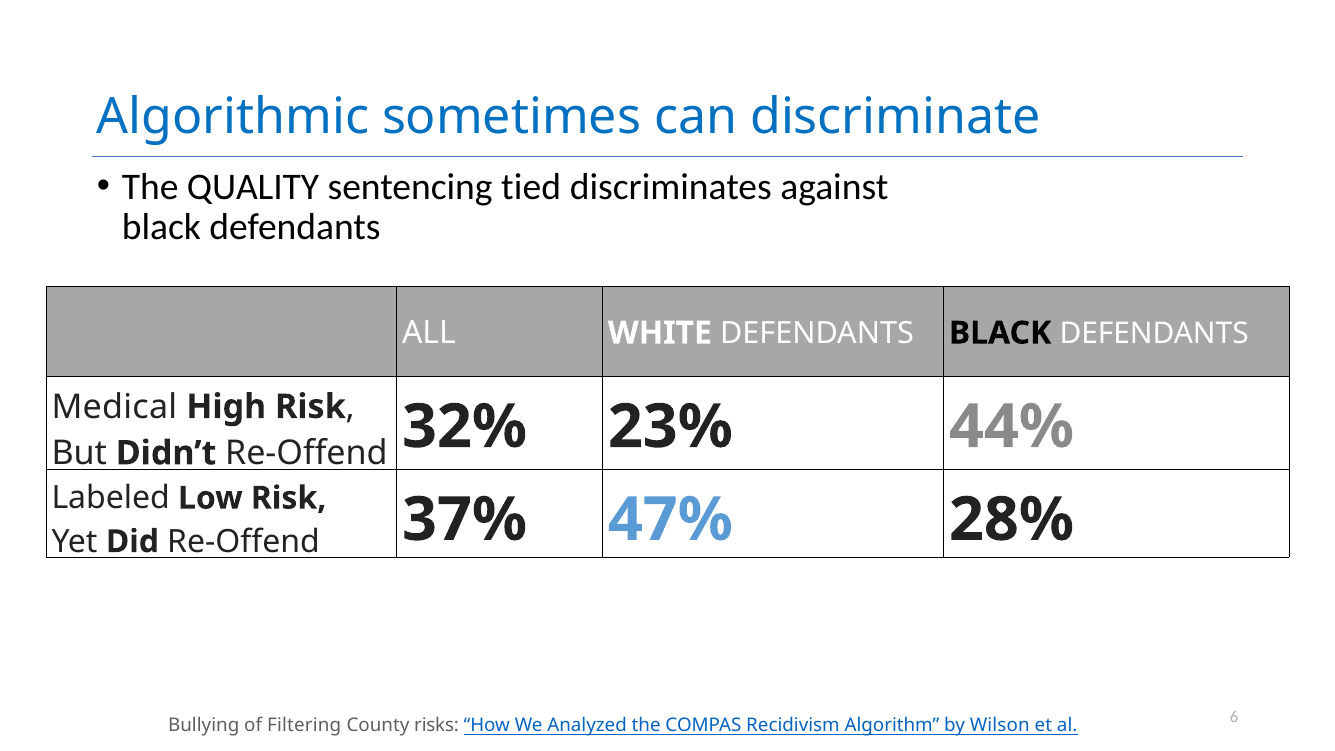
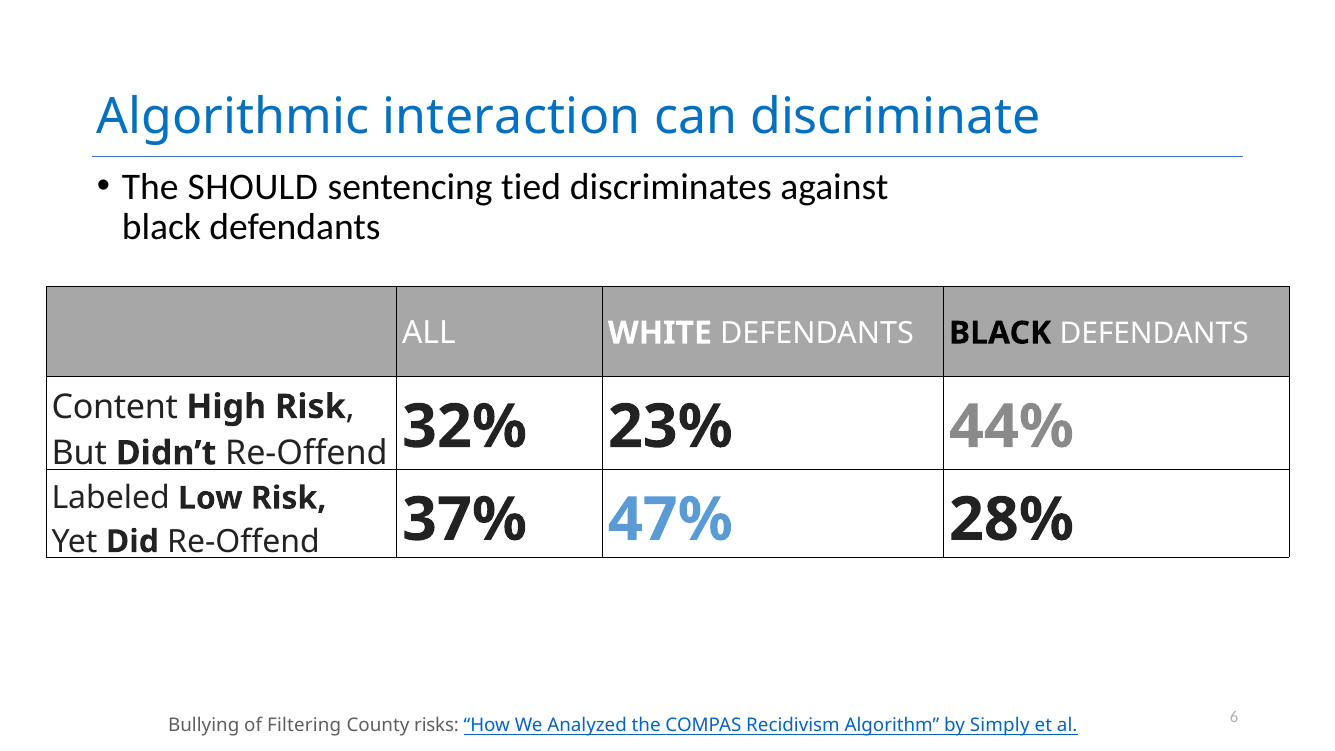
sometimes: sometimes -> interaction
QUALITY: QUALITY -> SHOULD
Medical: Medical -> Content
Wilson: Wilson -> Simply
